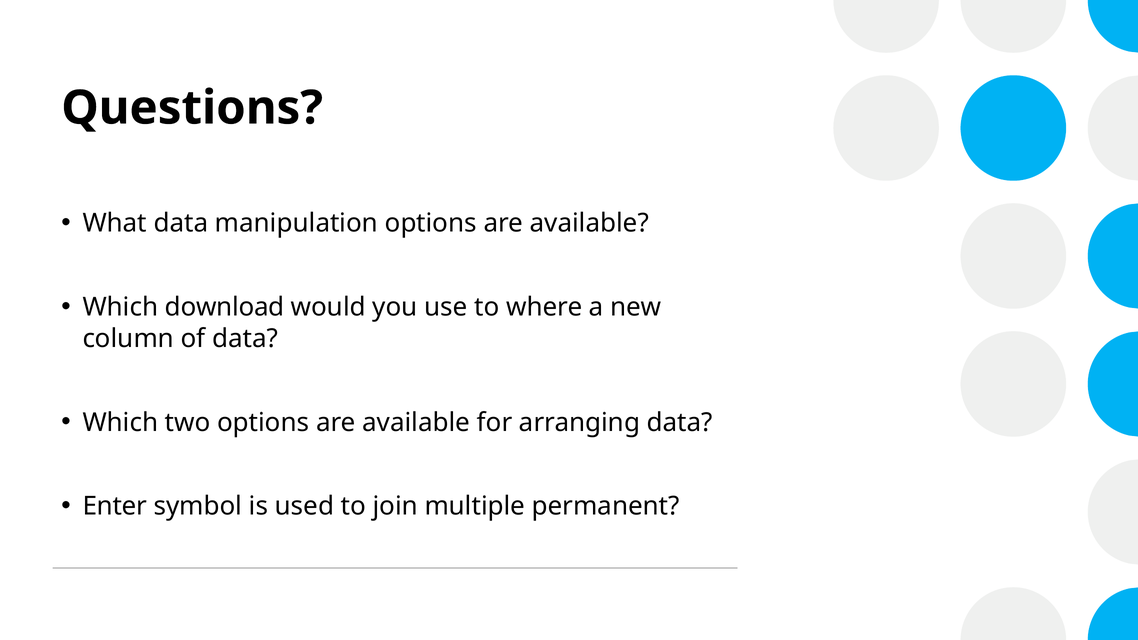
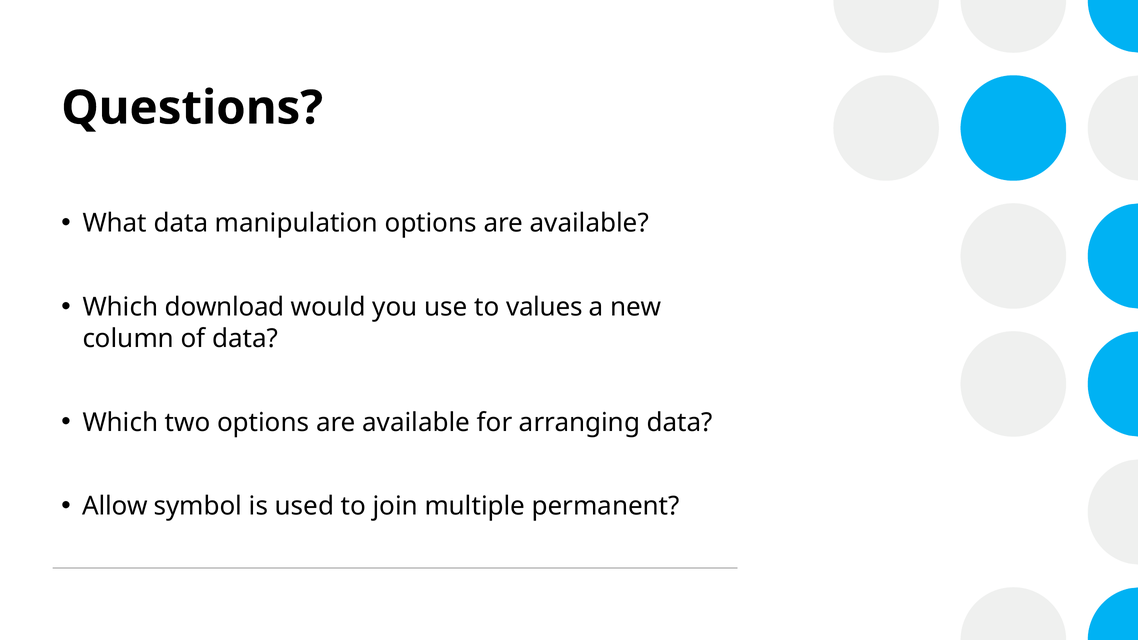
where: where -> values
Enter: Enter -> Allow
